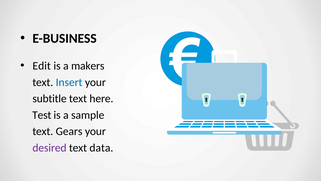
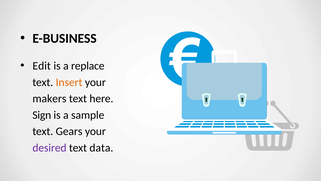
makers: makers -> replace
Insert colour: blue -> orange
subtitle: subtitle -> makers
Test: Test -> Sign
